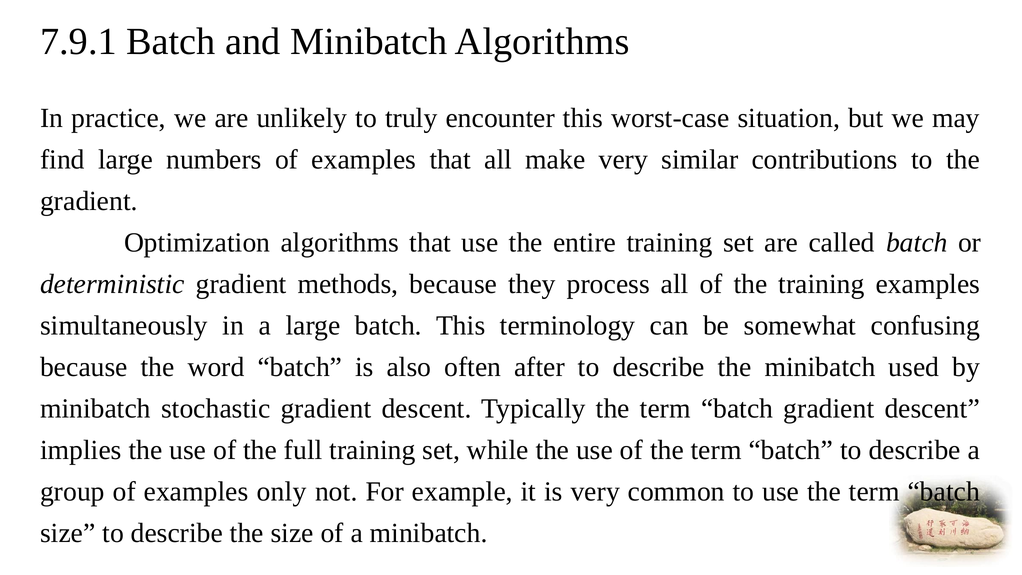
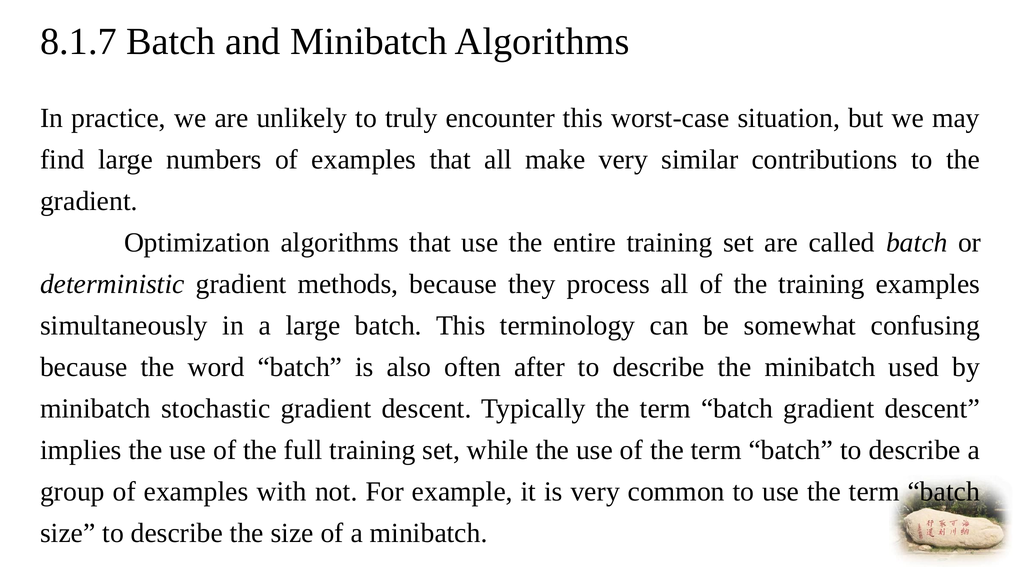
7.9.1: 7.9.1 -> 8.1.7
only: only -> with
